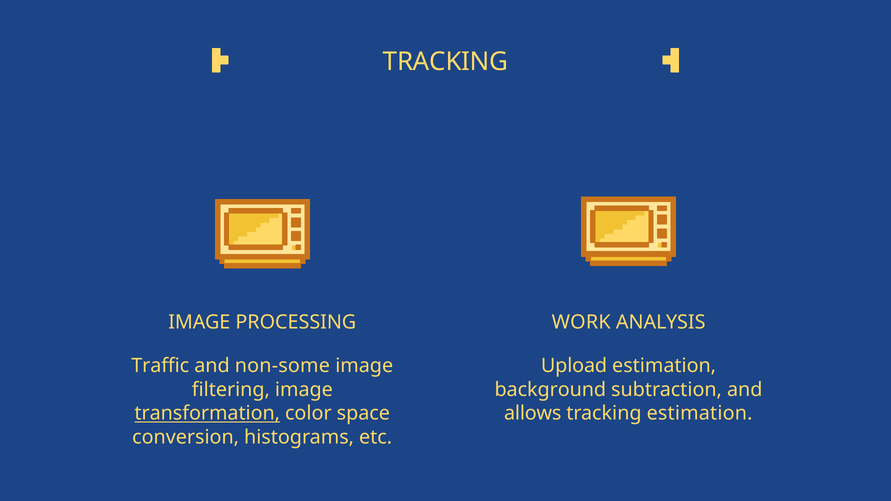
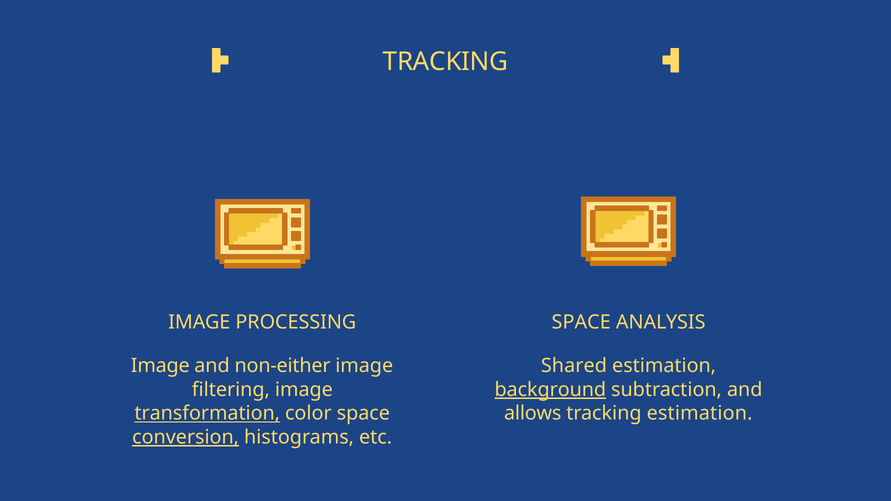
WORK at (581, 323): WORK -> SPACE
Traffic at (160, 366): Traffic -> Image
non-some: non-some -> non-either
Upload: Upload -> Shared
background underline: none -> present
conversion underline: none -> present
